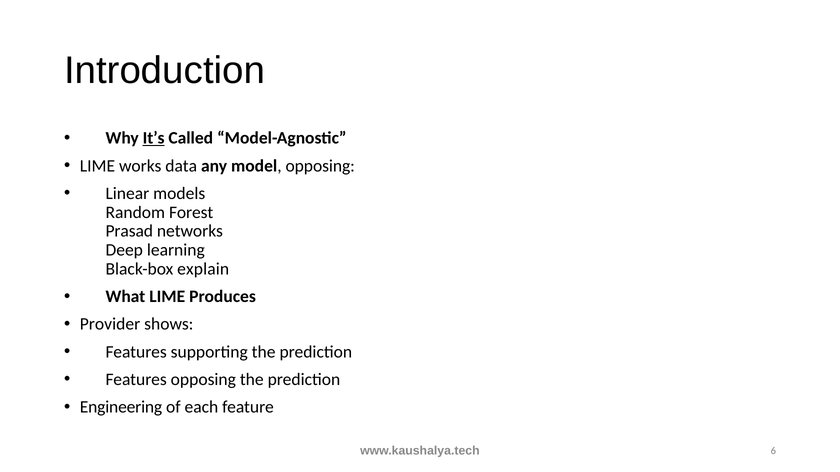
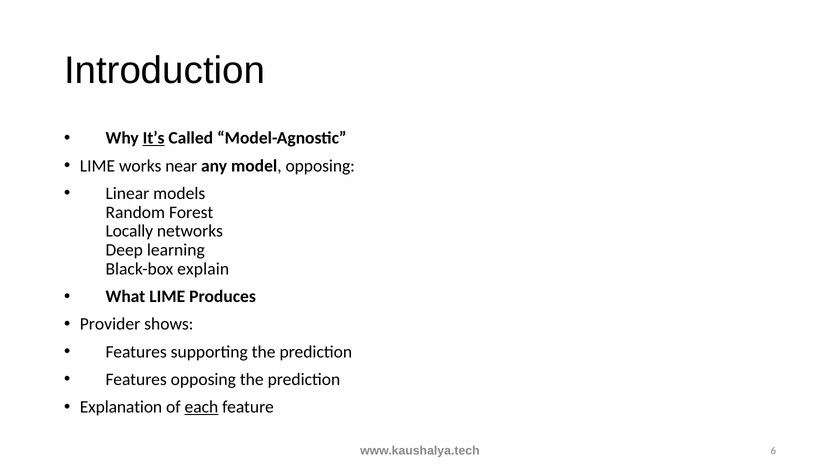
data: data -> near
Prasad: Prasad -> Locally
Engineering: Engineering -> Explanation
each underline: none -> present
